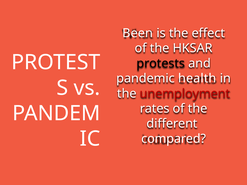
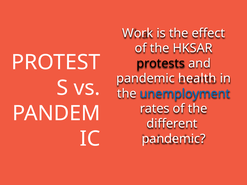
Been: Been -> Work
unemployment colour: red -> blue
compared at (174, 139): compared -> pandemic
